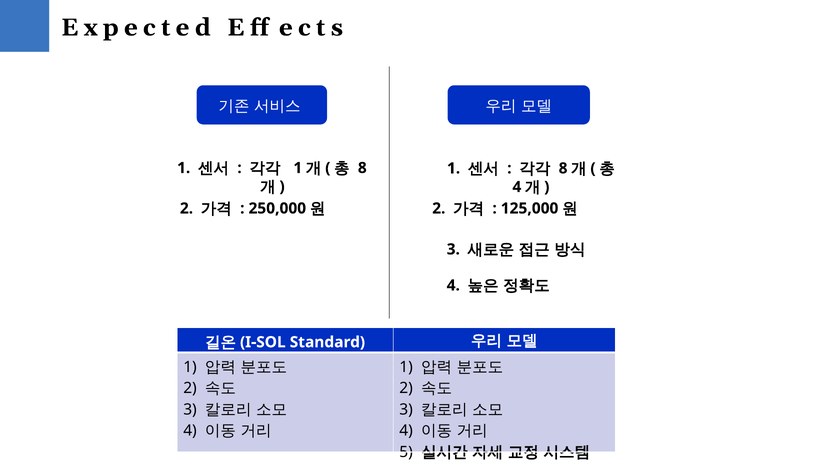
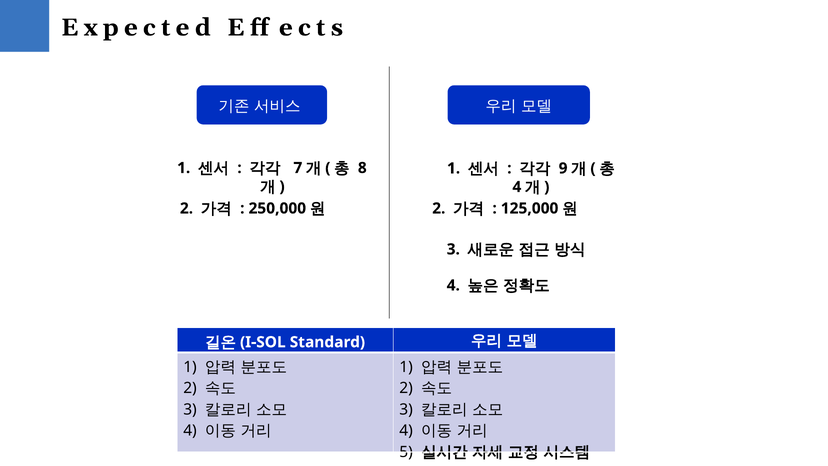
1 at (298, 168): 1 -> 7
8 at (563, 168): 8 -> 9
